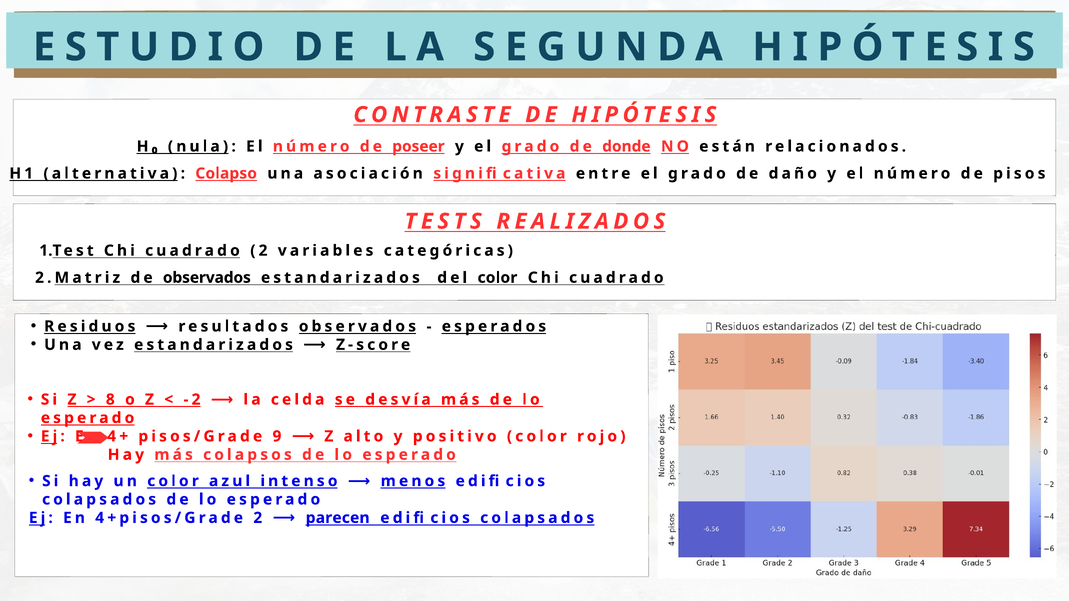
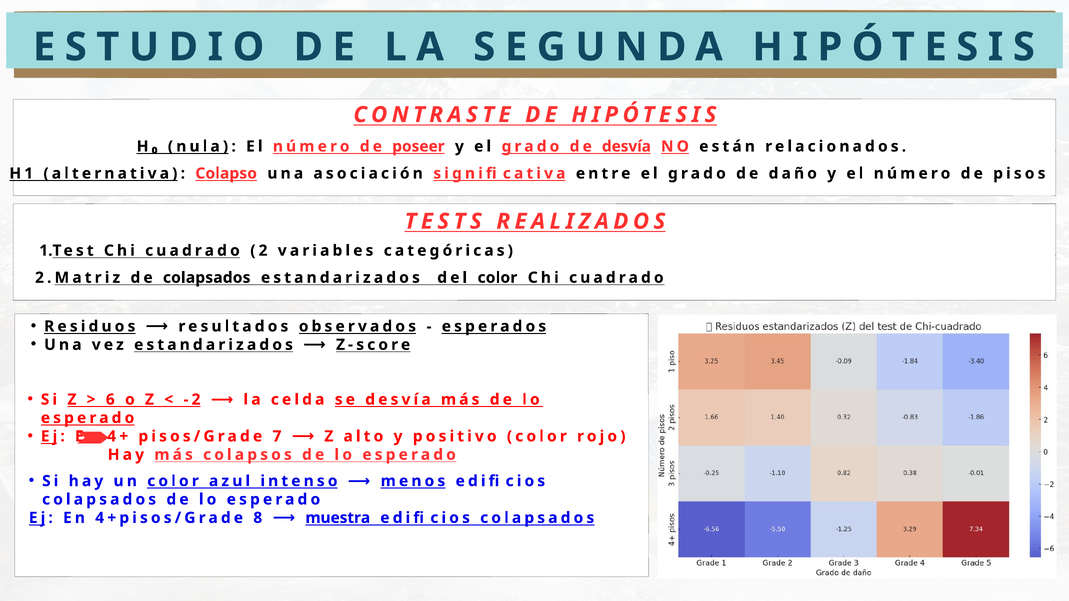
de donde: donde -> desvía
de observados: observados -> colapsados
8: 8 -> 6
9: 9 -> 7
4+pisos/Grade 2: 2 -> 8
parecen: parecen -> muestra
